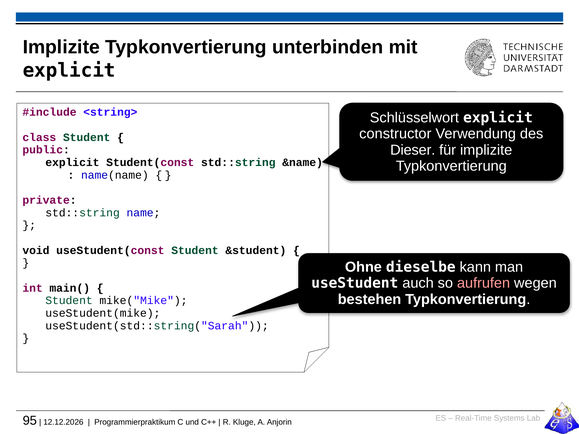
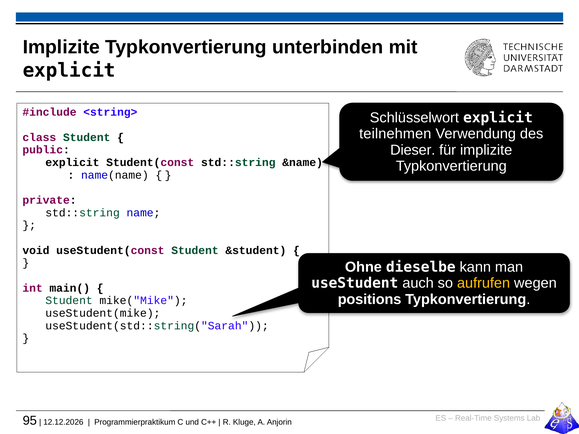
constructor: constructor -> teilnehmen
aufrufen colour: pink -> yellow
bestehen: bestehen -> positions
